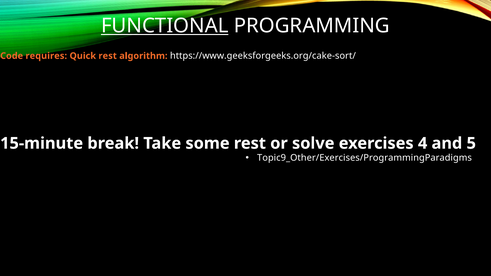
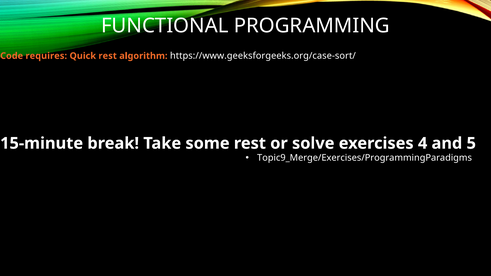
FUNCTIONAL underline: present -> none
https://www.geeksforgeeks.org/cake-sort/: https://www.geeksforgeeks.org/cake-sort/ -> https://www.geeksforgeeks.org/case-sort/
Topic9_Other/Exercises/ProgrammingParadigms: Topic9_Other/Exercises/ProgrammingParadigms -> Topic9_Merge/Exercises/ProgrammingParadigms
